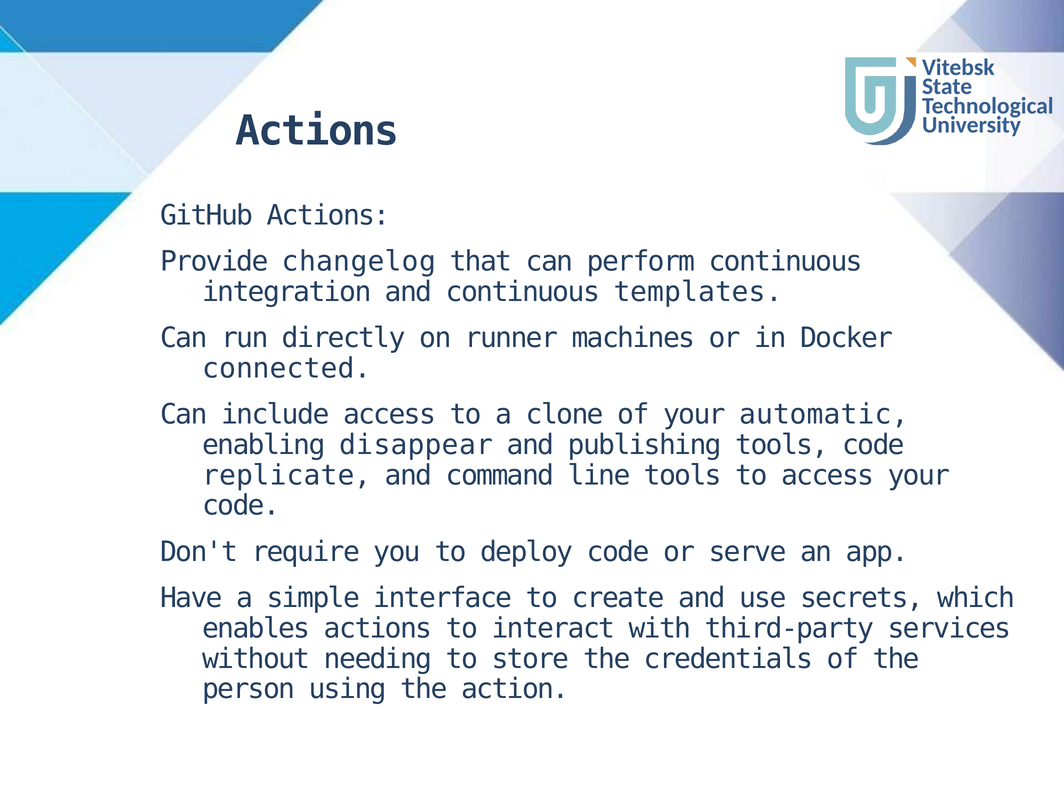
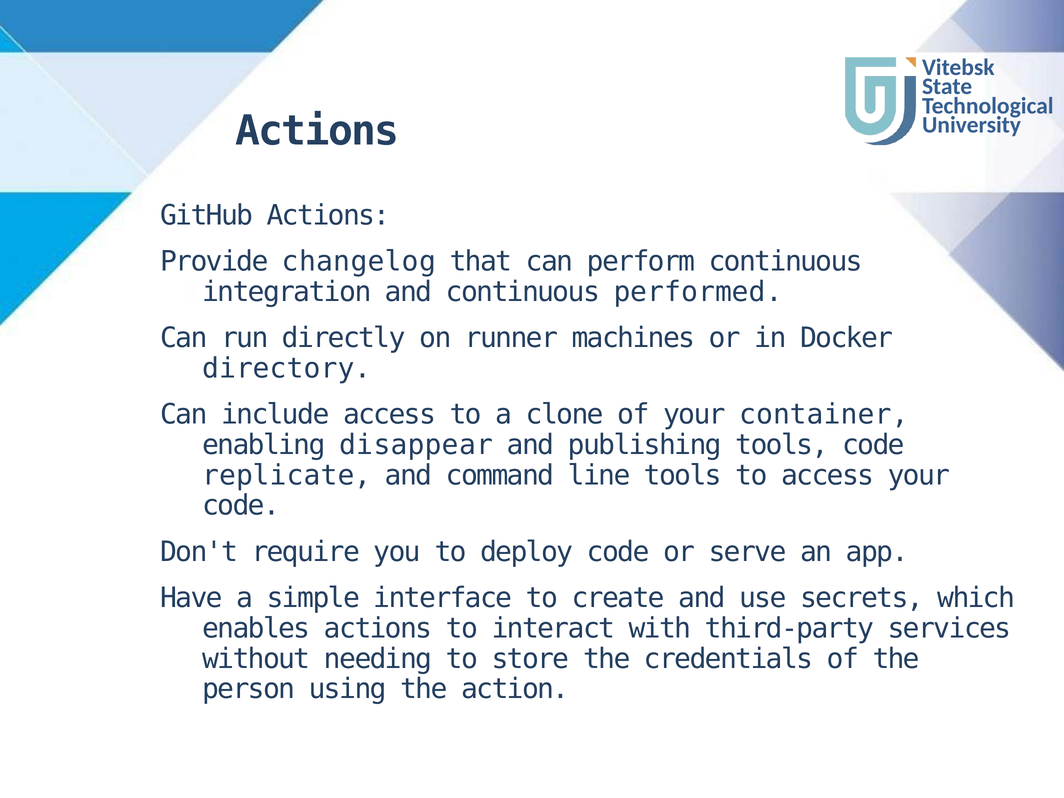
templates: templates -> performed
connected: connected -> directory
automatic: automatic -> container
